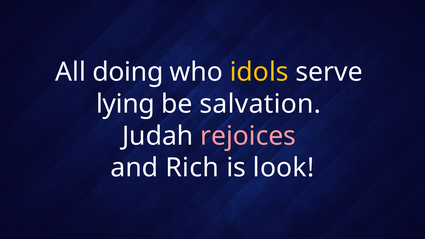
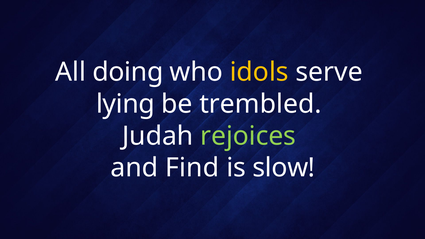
salvation: salvation -> trembled
rejoices colour: pink -> light green
Rich: Rich -> Find
look: look -> slow
